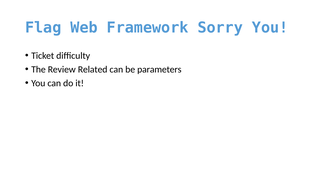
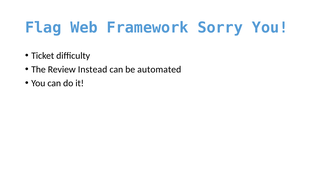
Related: Related -> Instead
parameters: parameters -> automated
